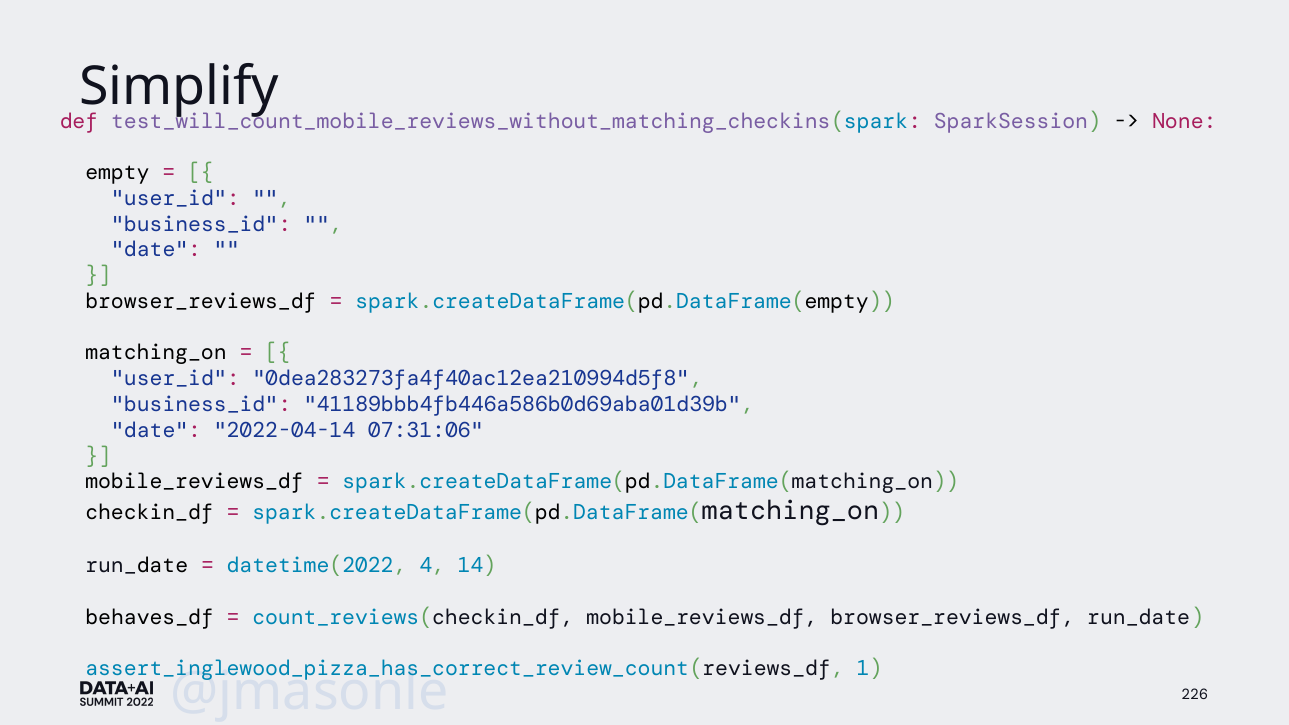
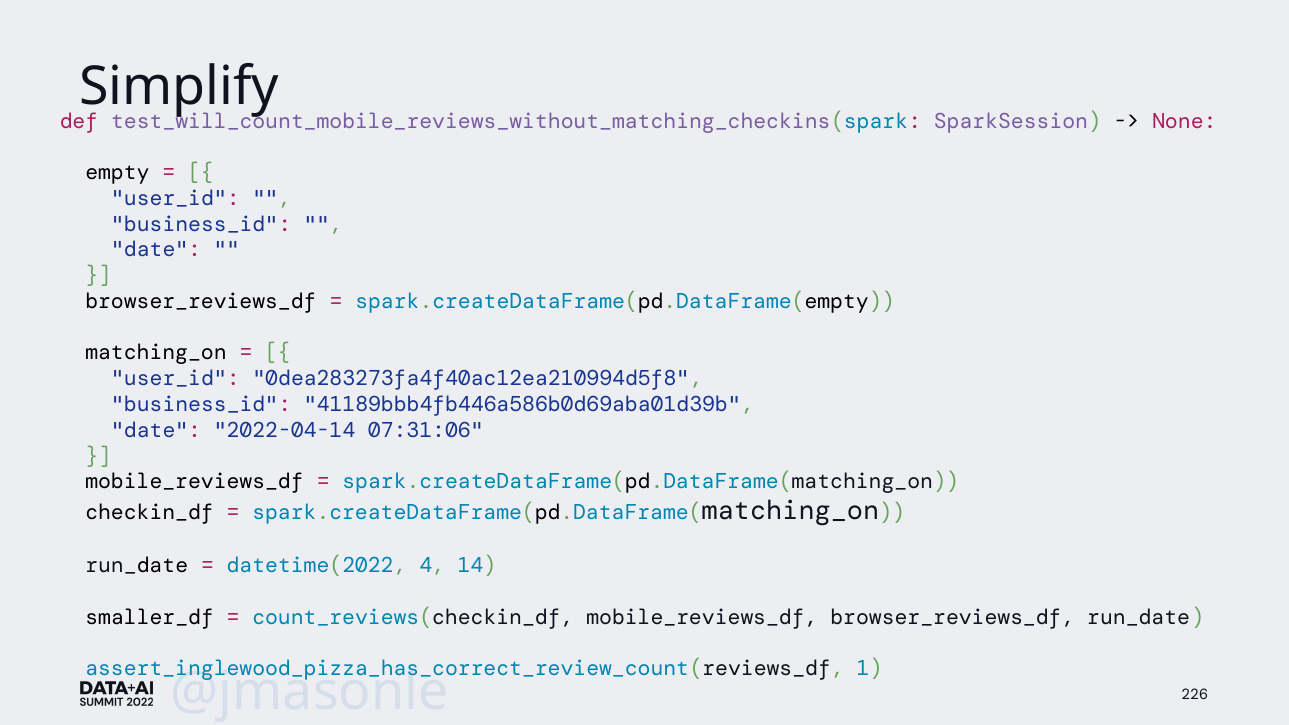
behaves_df: behaves_df -> smaller_df
